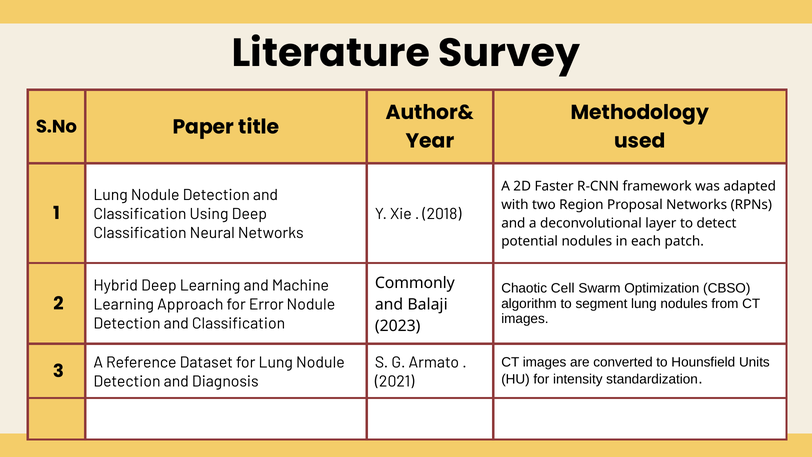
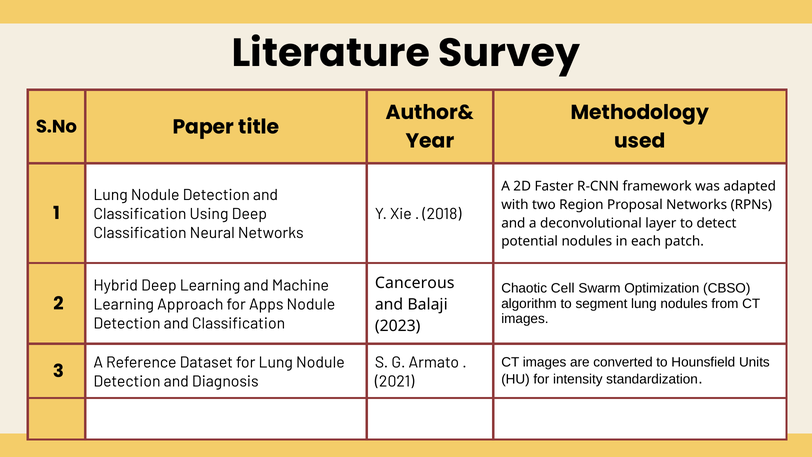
Commonly: Commonly -> Cancerous
Error: Error -> Apps
